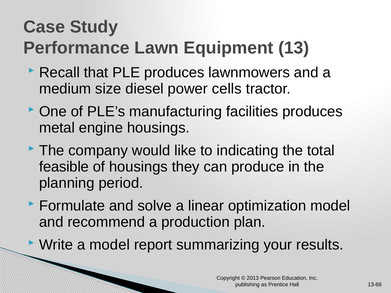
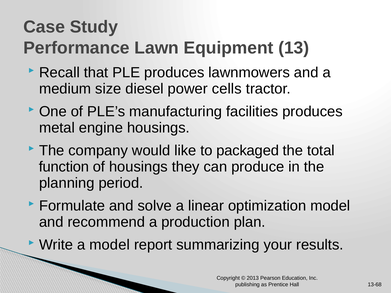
indicating: indicating -> packaged
feasible: feasible -> function
